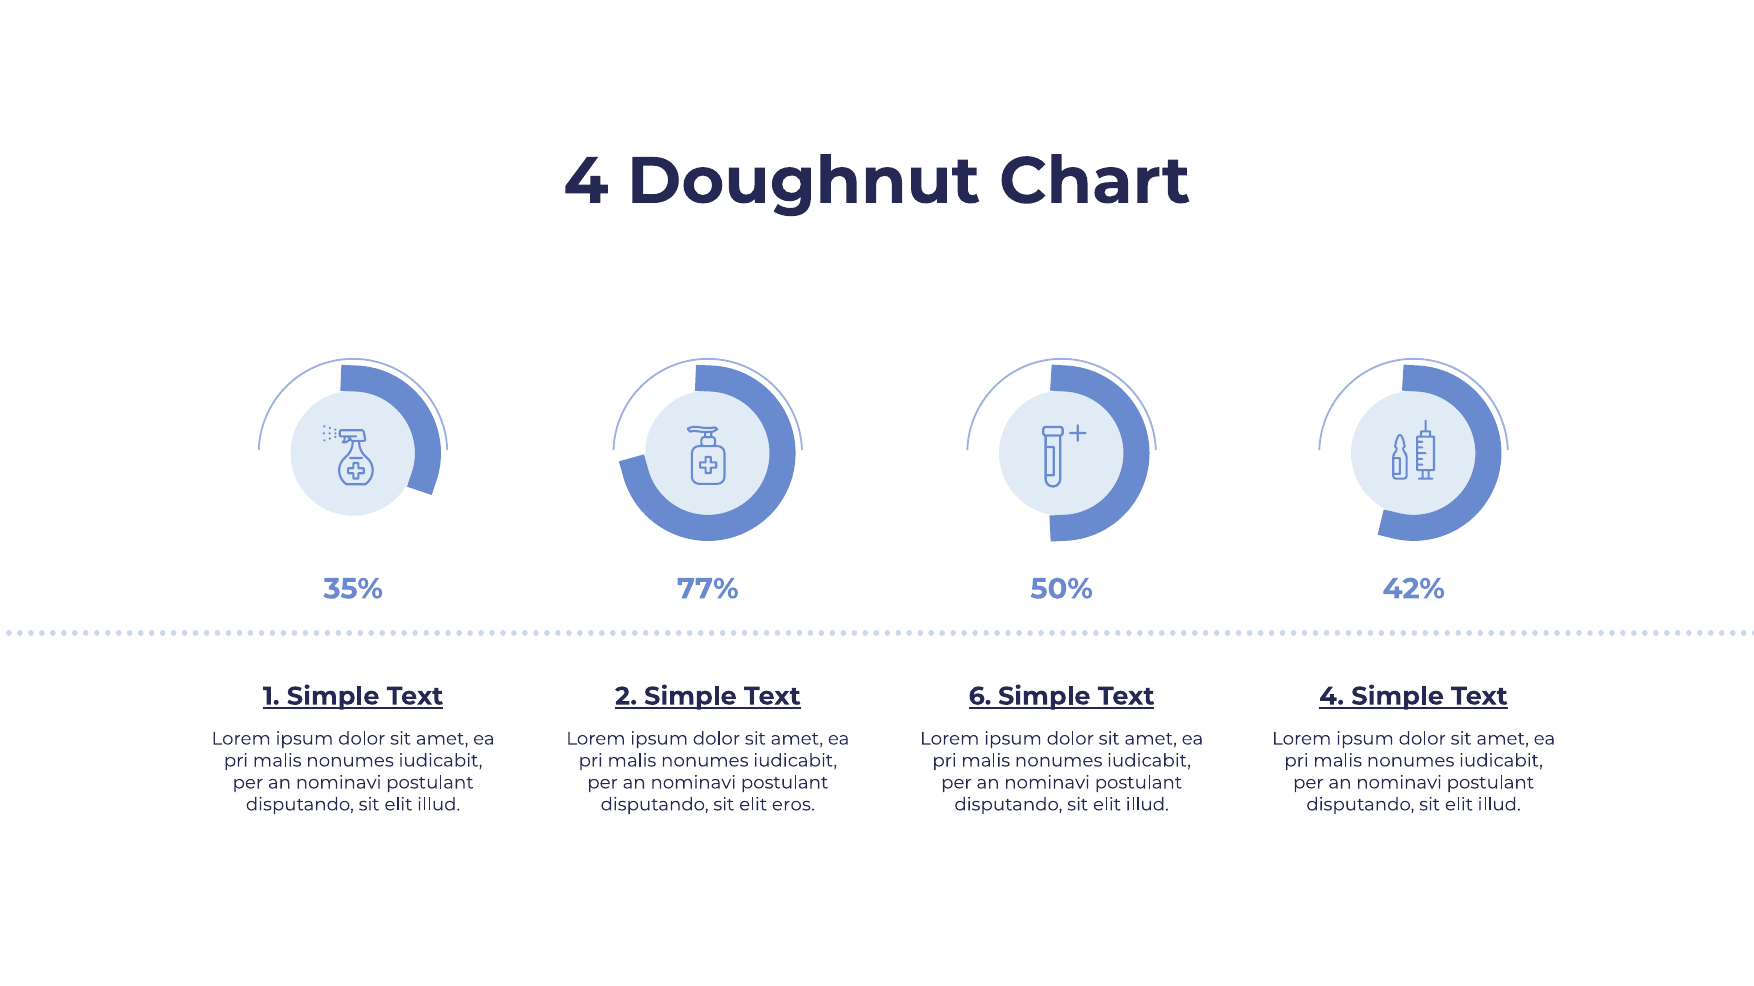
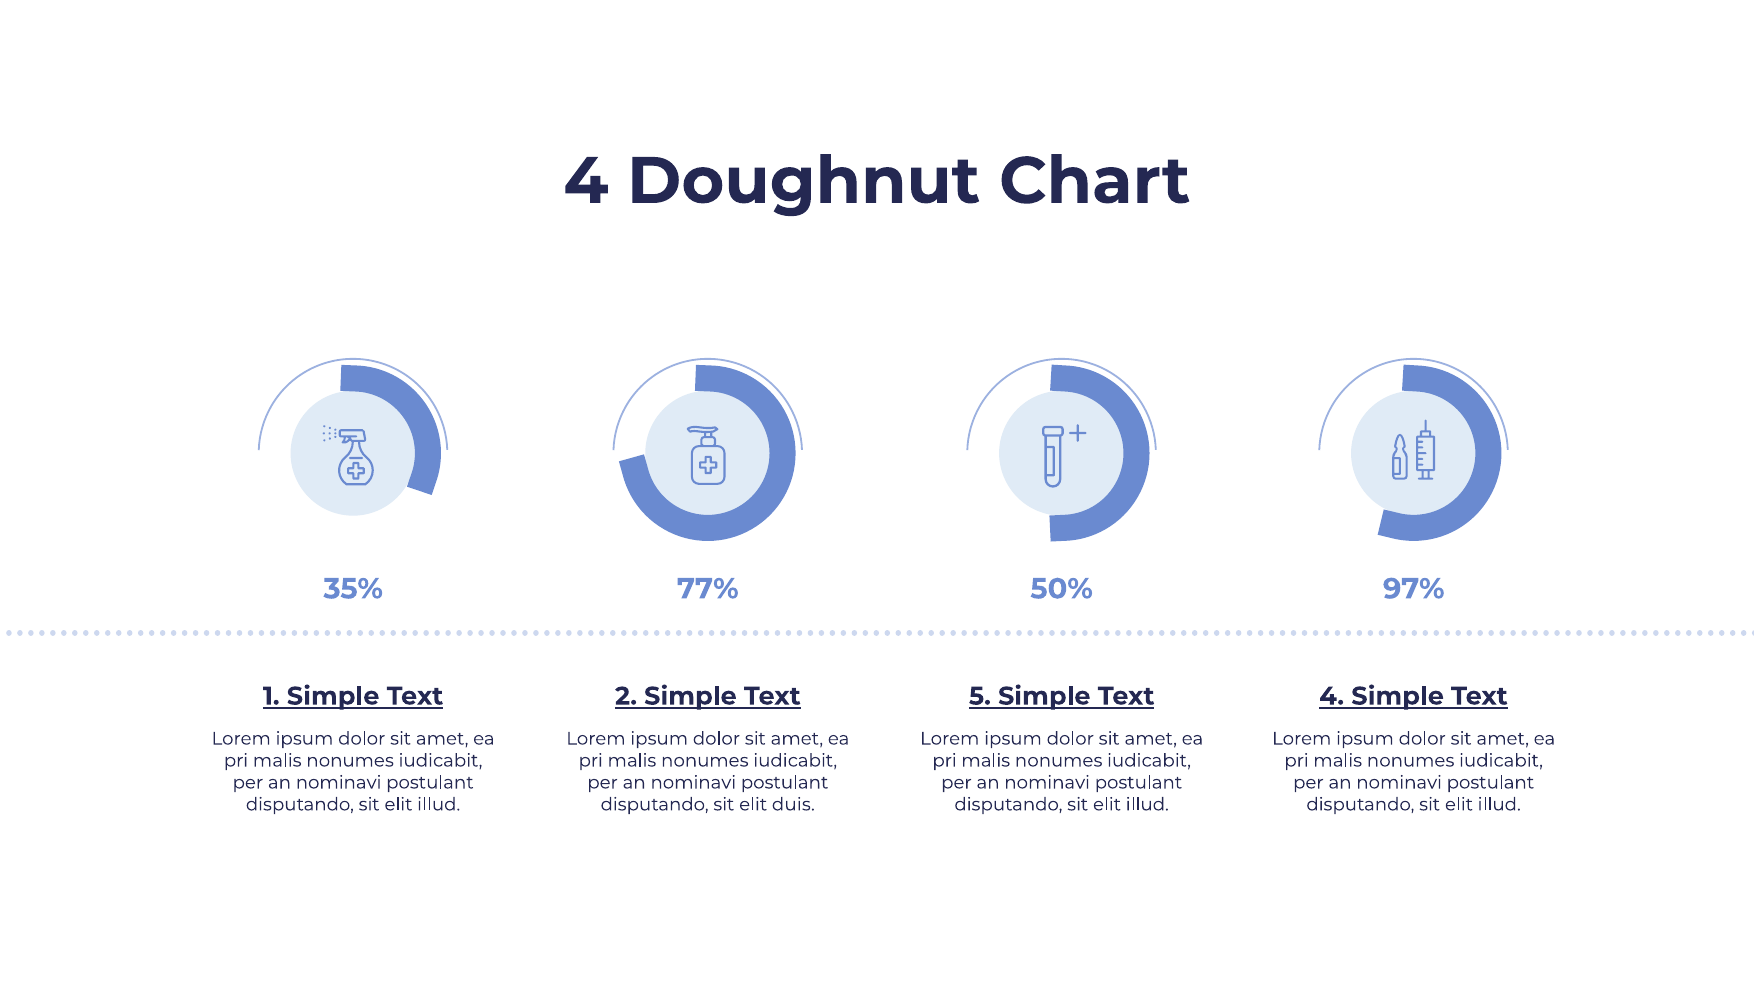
42%: 42% -> 97%
6: 6 -> 5
eros: eros -> duis
